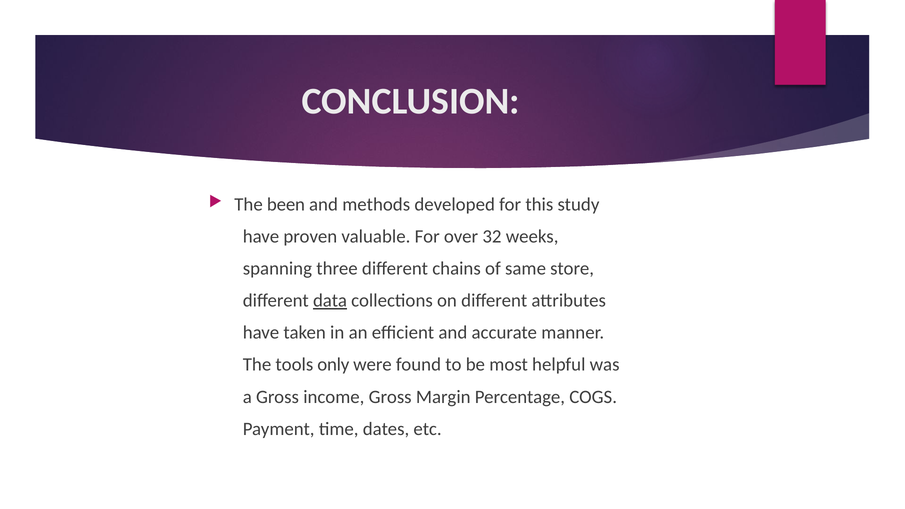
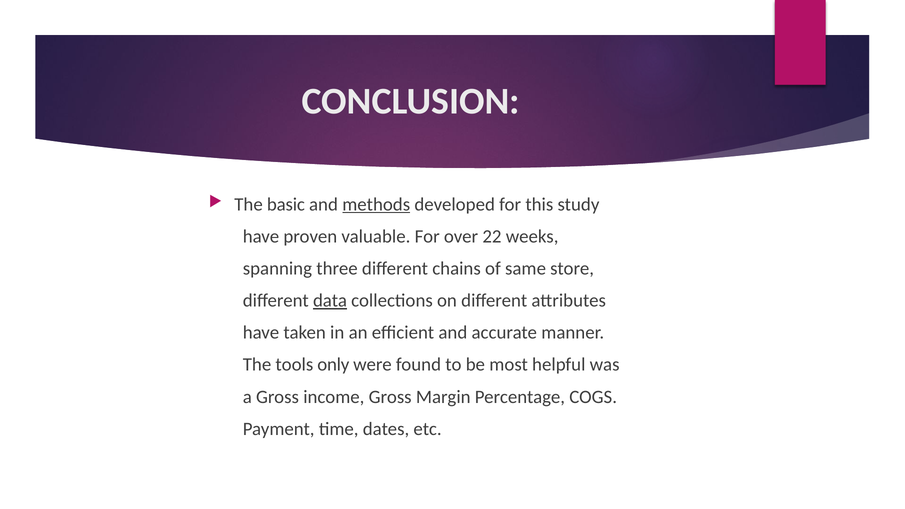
been: been -> basic
methods underline: none -> present
32: 32 -> 22
